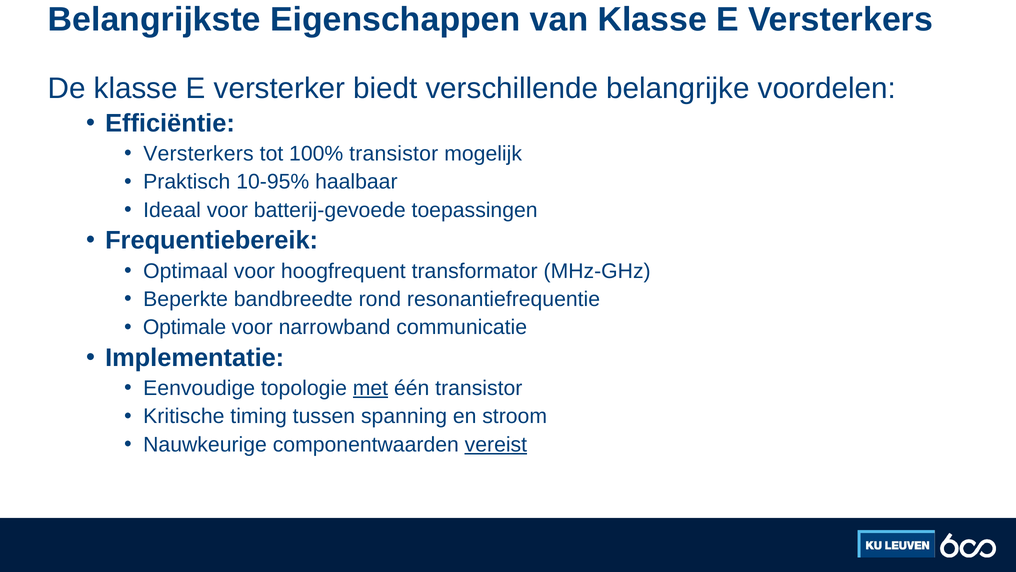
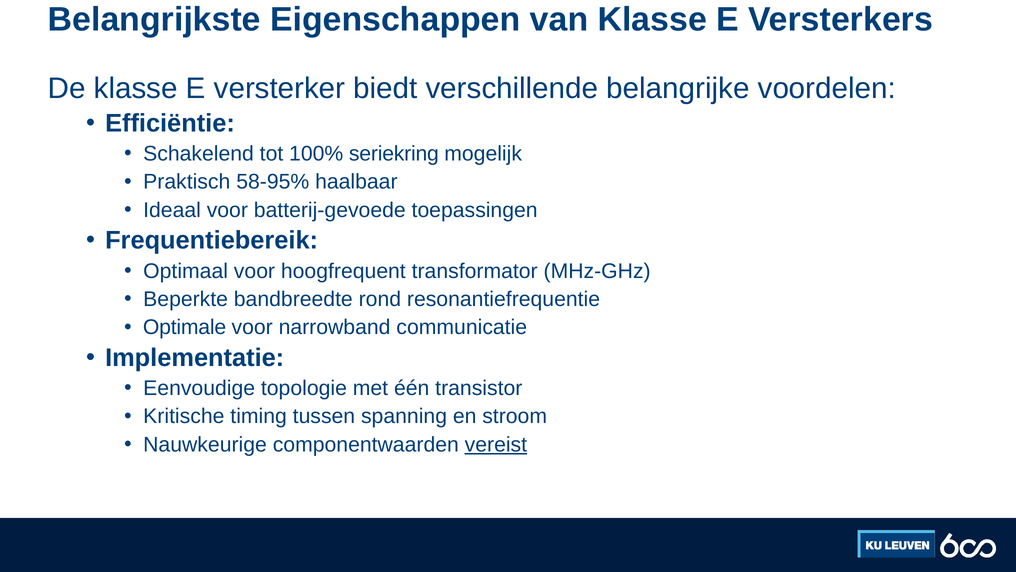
Versterkers at (198, 154): Versterkers -> Schakelend
100% transistor: transistor -> seriekring
10-95%: 10-95% -> 58-95%
met underline: present -> none
